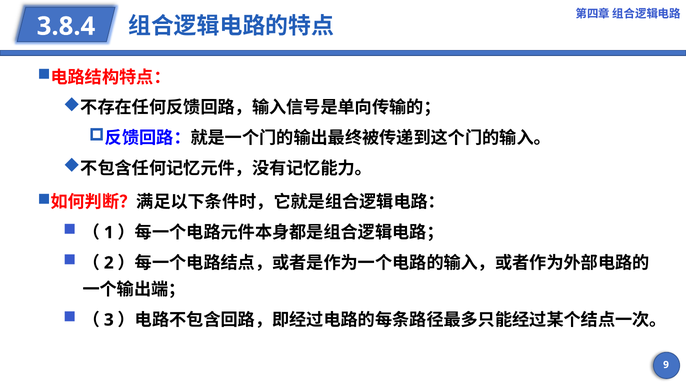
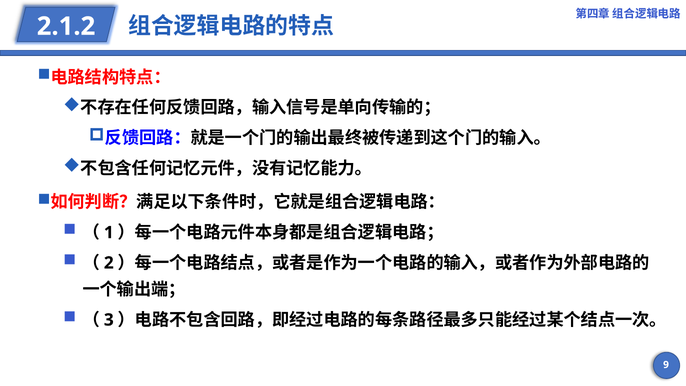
3.8.4: 3.8.4 -> 2.1.2
